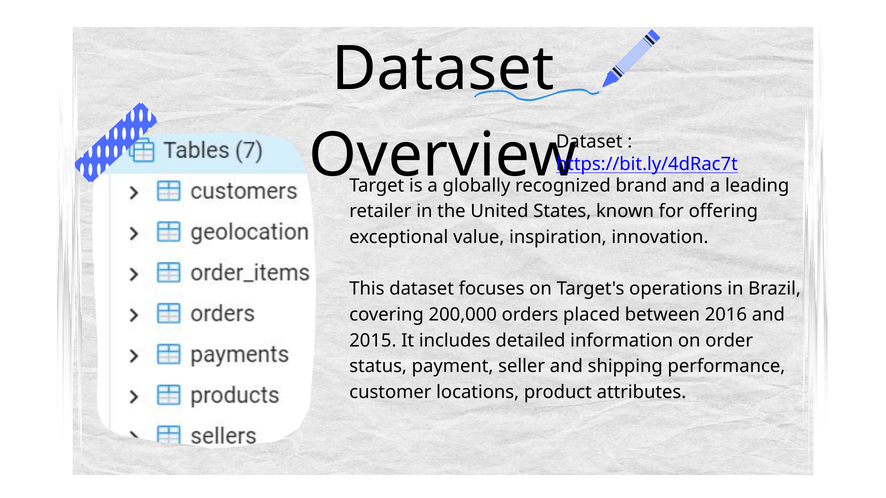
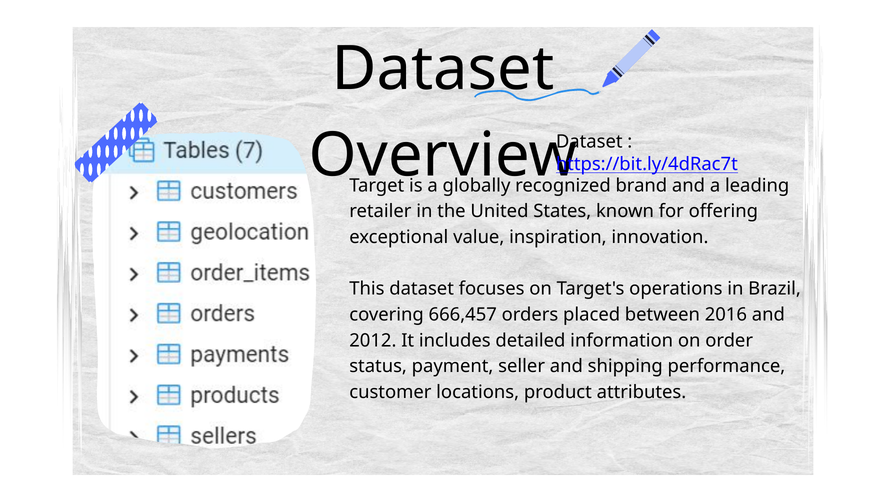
200,000: 200,000 -> 666,457
2015: 2015 -> 2012
